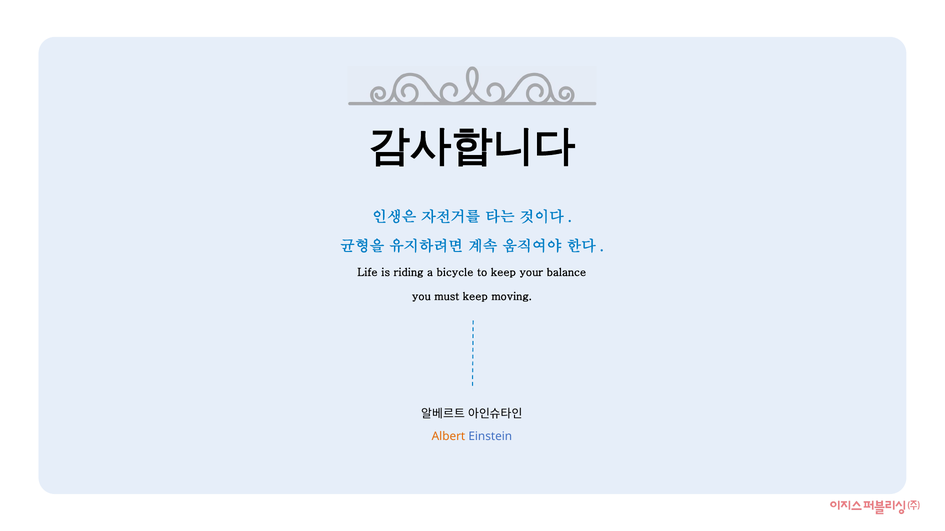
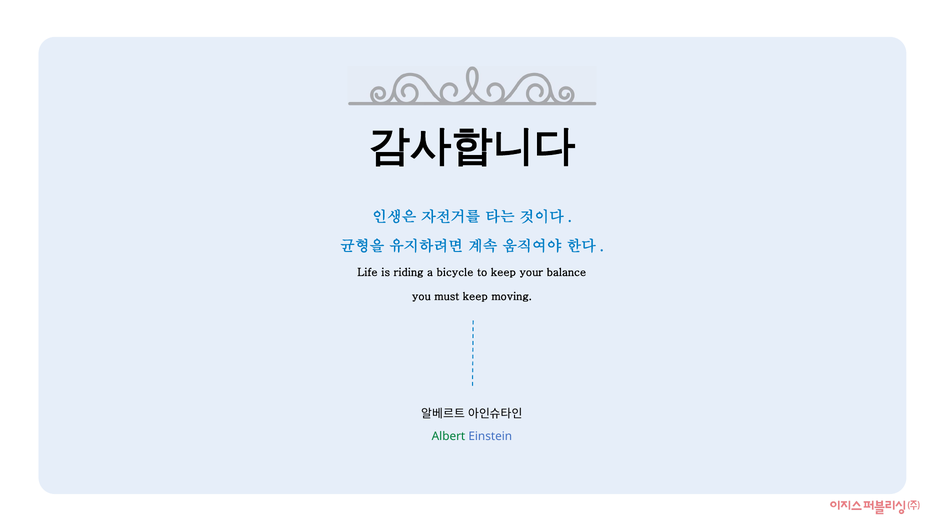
Albert colour: orange -> green
